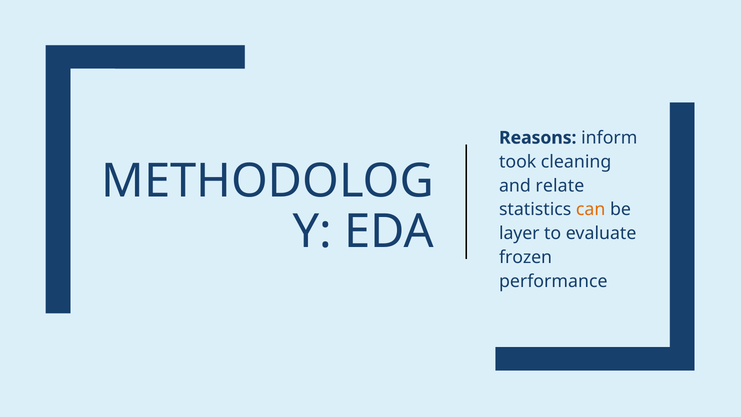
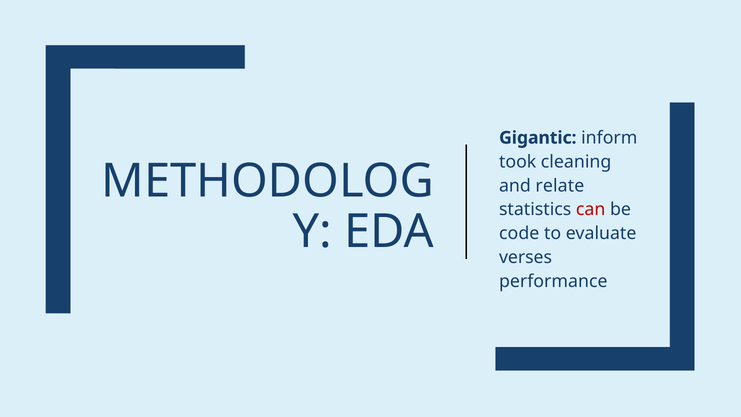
Reasons: Reasons -> Gigantic
can colour: orange -> red
layer: layer -> code
frozen: frozen -> verses
